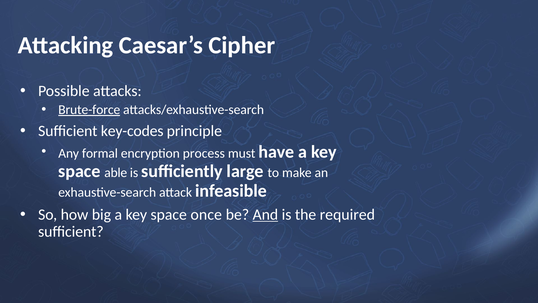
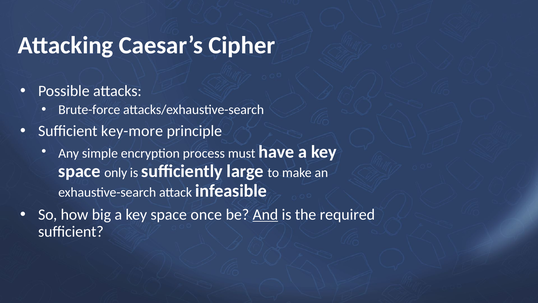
Brute-force underline: present -> none
key-codes: key-codes -> key-more
formal: formal -> simple
able: able -> only
